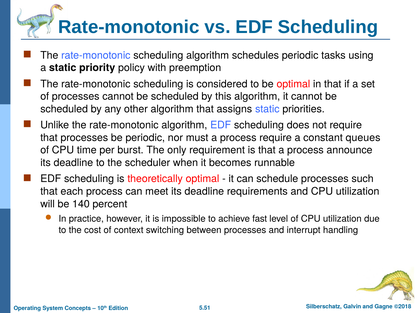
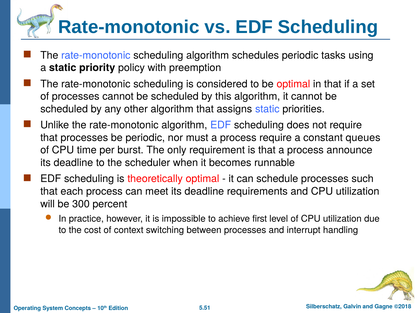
140: 140 -> 300
fast: fast -> first
